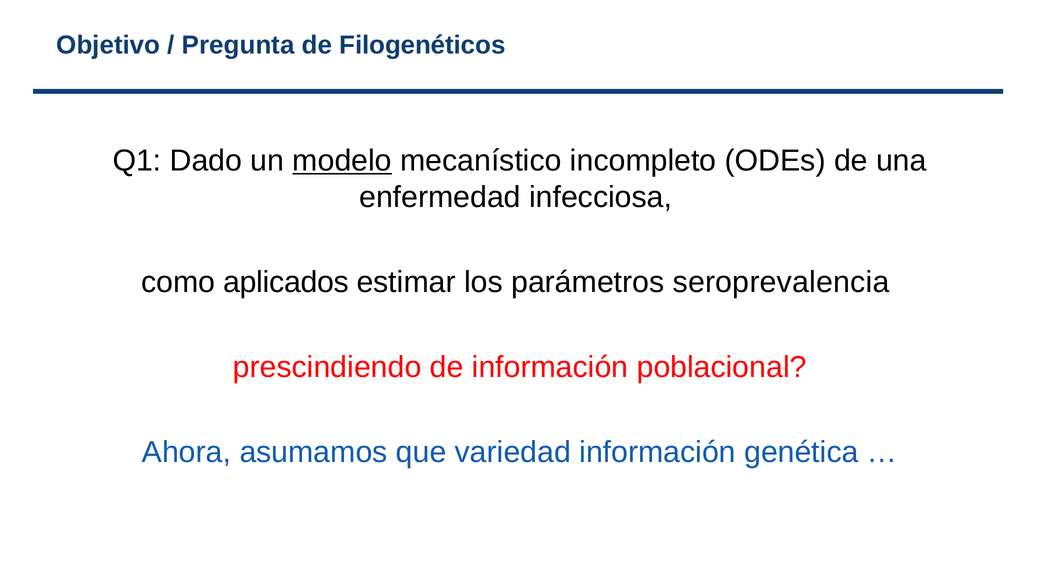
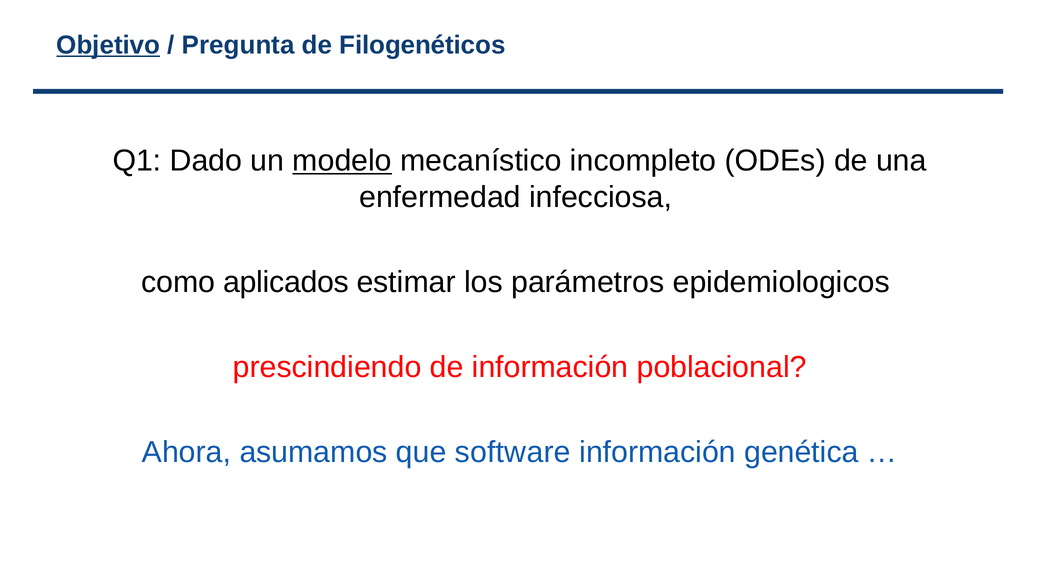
Objetivo underline: none -> present
seroprevalencia: seroprevalencia -> epidemiologicos
variedad: variedad -> software
